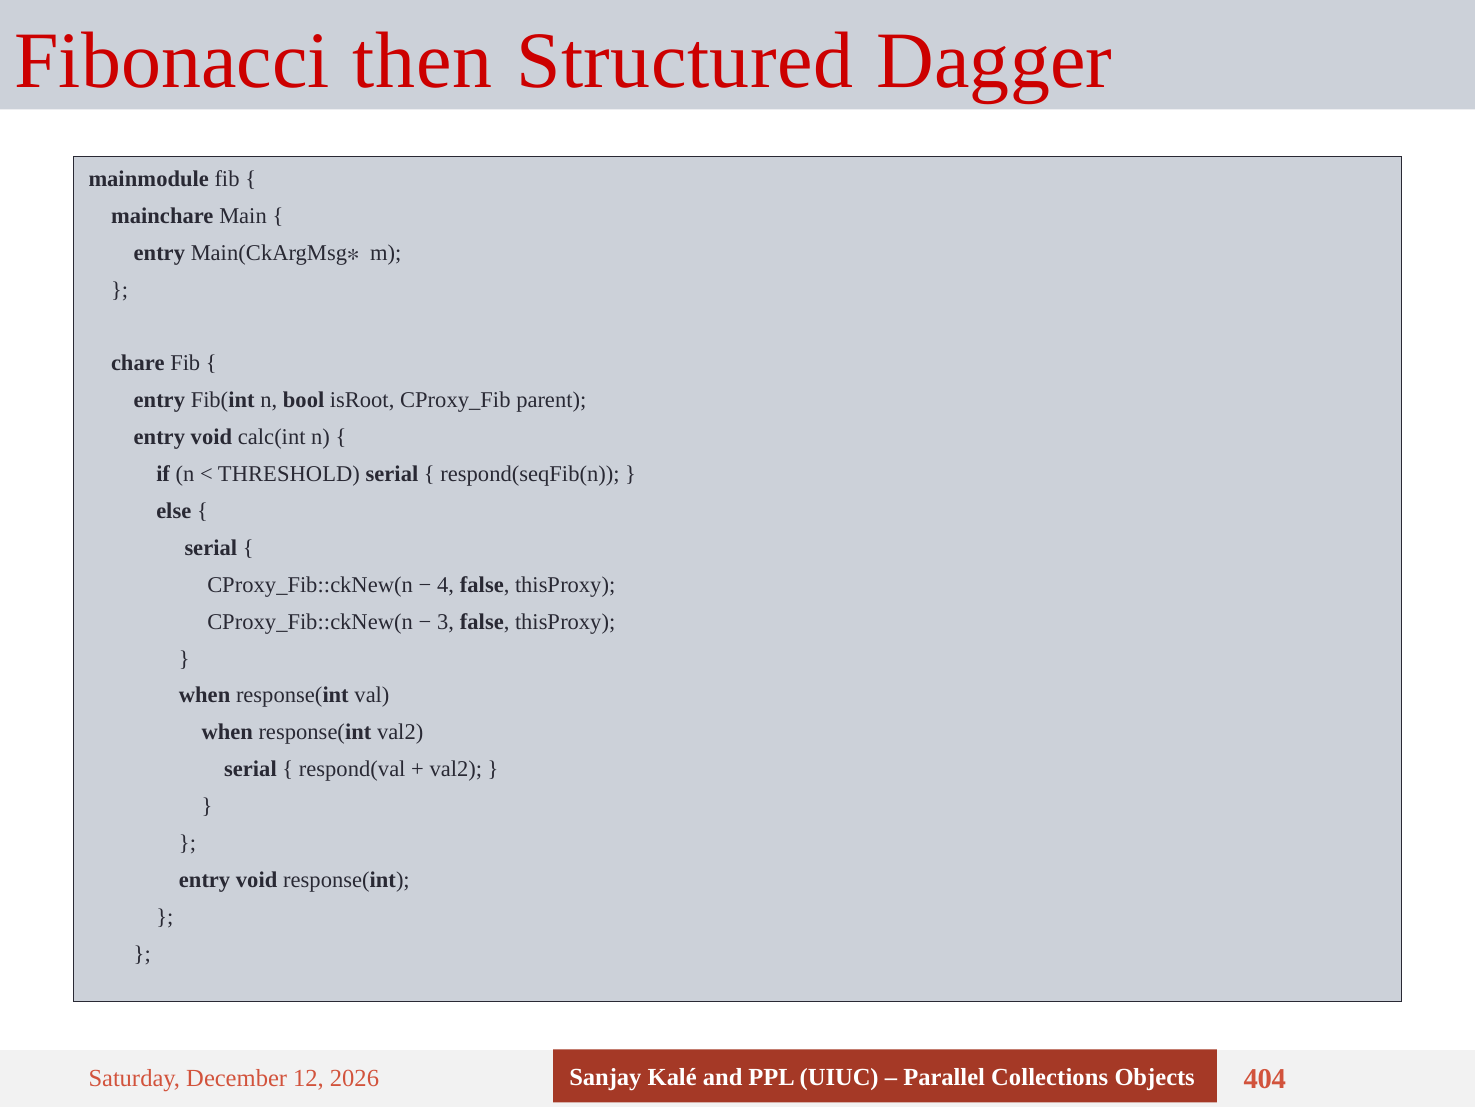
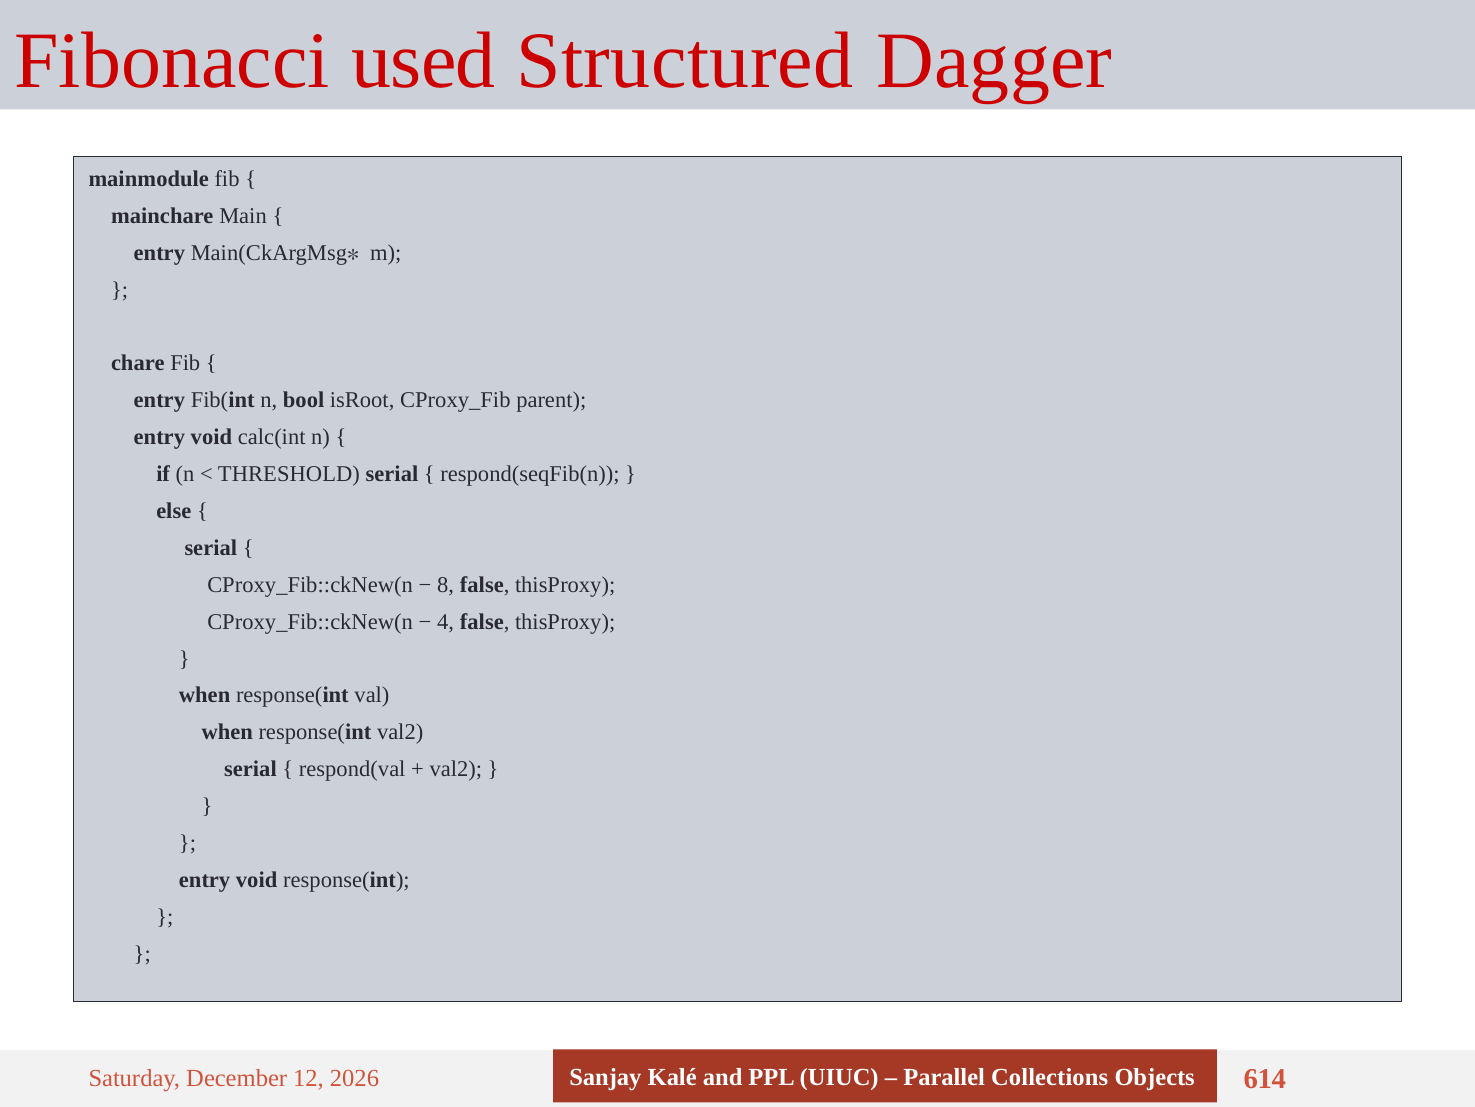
then: then -> used
4: 4 -> 8
3: 3 -> 4
404: 404 -> 614
